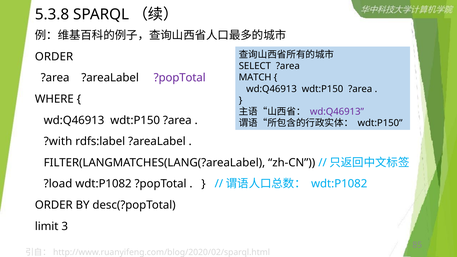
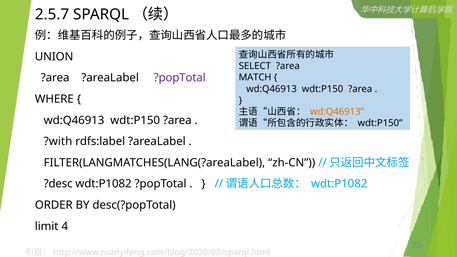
5.3.8: 5.3.8 -> 2.5.7
ORDER at (54, 57): ORDER -> UNION
wd:Q46913 at (337, 112) colour: purple -> orange
?load: ?load -> ?desc
3: 3 -> 4
